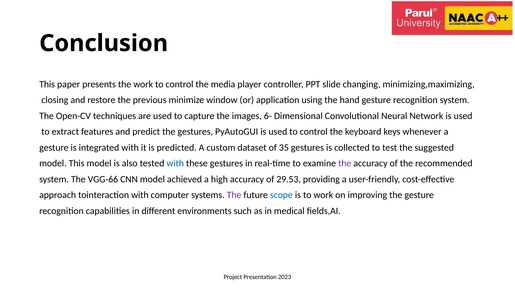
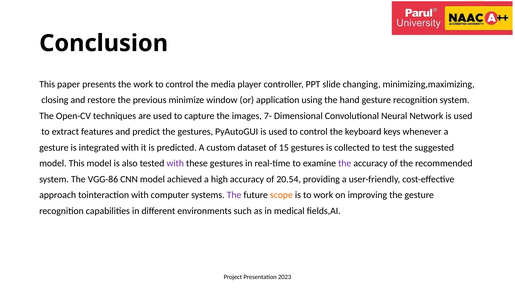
6-: 6- -> 7-
35: 35 -> 15
with at (175, 163) colour: blue -> purple
VGG-66: VGG-66 -> VGG-86
29.53: 29.53 -> 20.54
scope colour: blue -> orange
